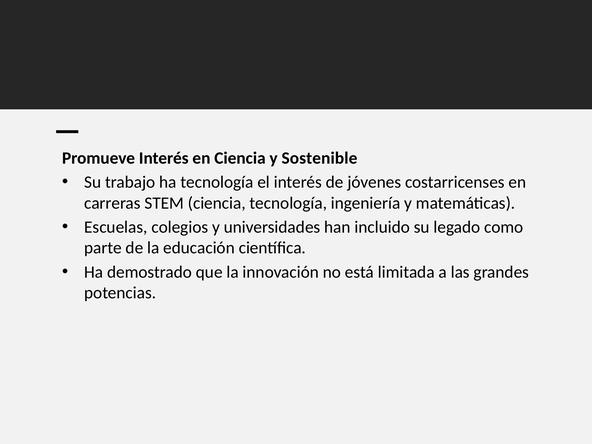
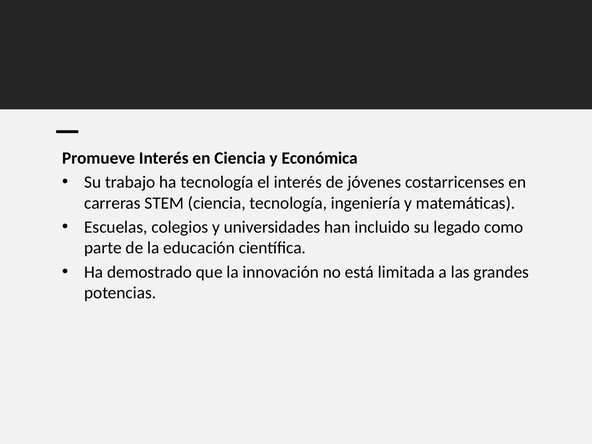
Sostenible: Sostenible -> Económica
